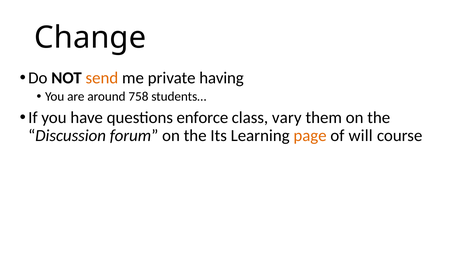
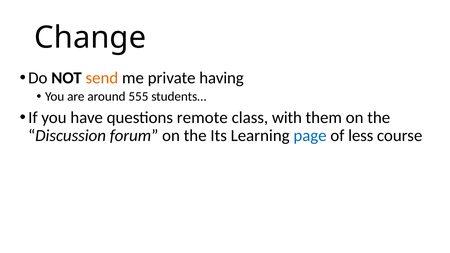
758: 758 -> 555
enforce: enforce -> remote
vary: vary -> with
page colour: orange -> blue
will: will -> less
